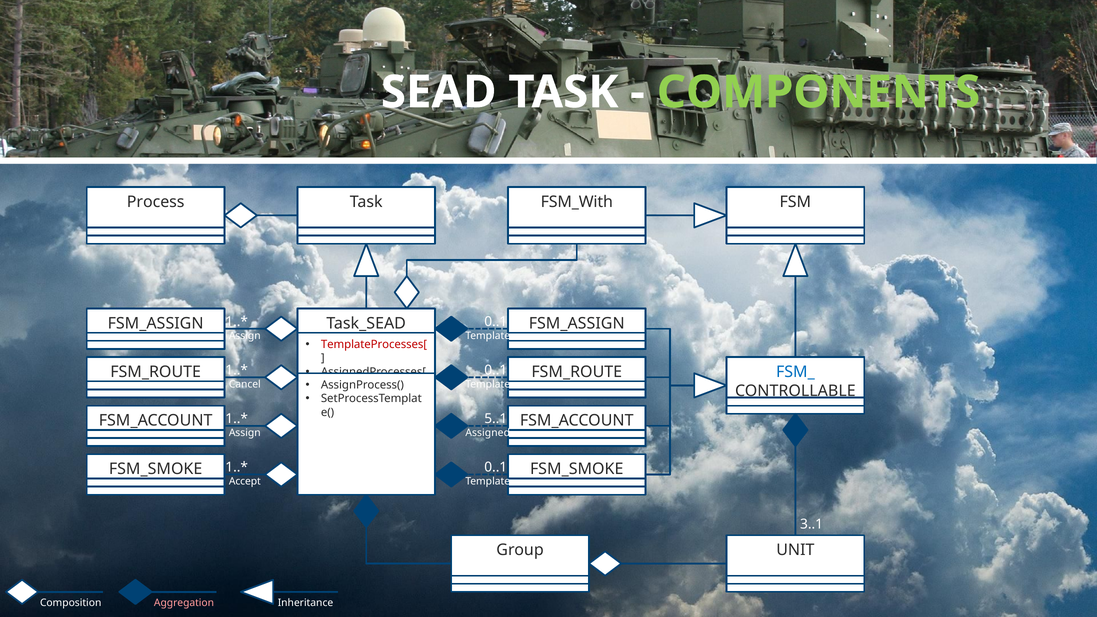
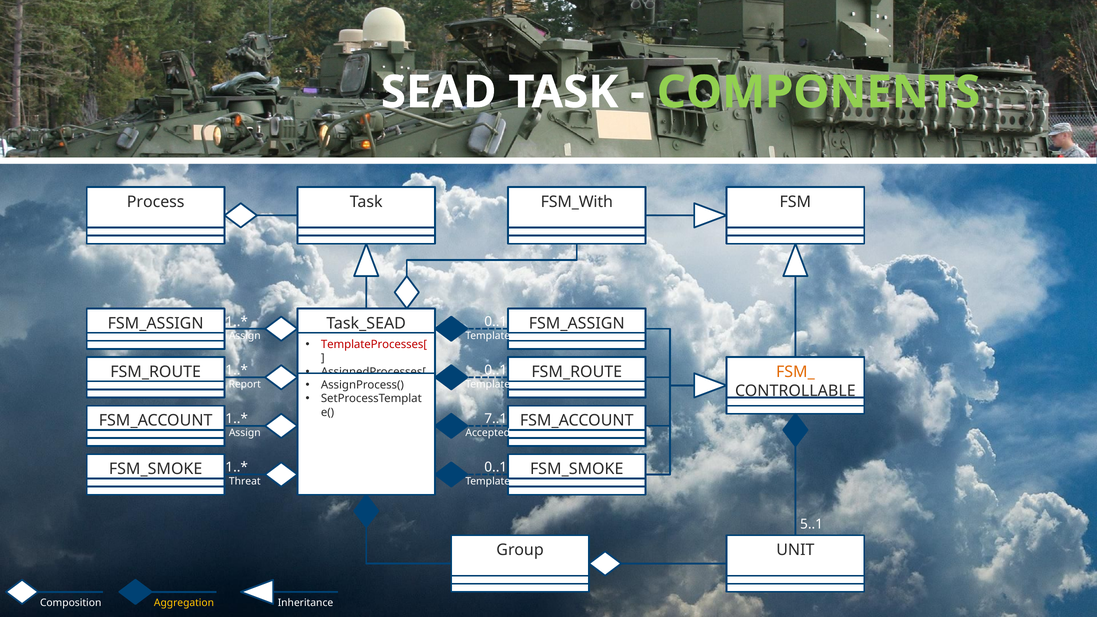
FSM_ colour: blue -> orange
Cancel: Cancel -> Report
5..1: 5..1 -> 7..1
Assigned: Assigned -> Accepted
Accept: Accept -> Threat
3..1: 3..1 -> 5..1
Aggregation colour: pink -> yellow
